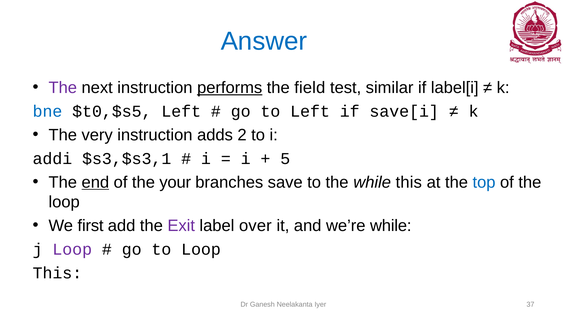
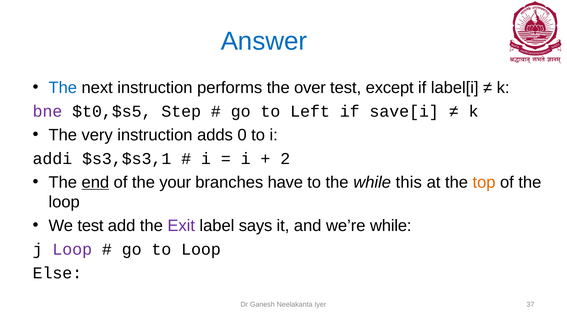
The at (63, 88) colour: purple -> blue
performs underline: present -> none
field: field -> over
similar: similar -> except
bne colour: blue -> purple
$t0,$s5 Left: Left -> Step
2: 2 -> 0
5: 5 -> 2
save: save -> have
top colour: blue -> orange
We ﬁrst: ﬁrst -> test
over: over -> says
This at (57, 273): This -> Else
